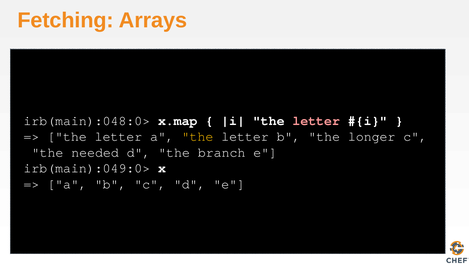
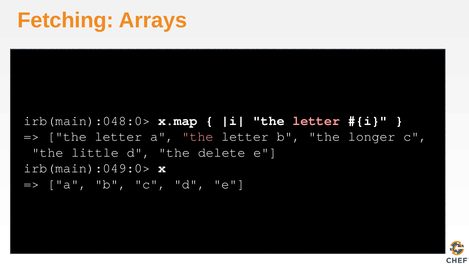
the at (198, 136) colour: yellow -> pink
needed: needed -> little
branch: branch -> delete
